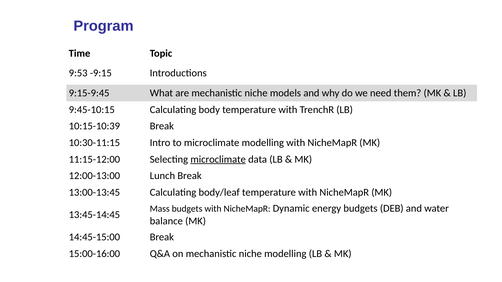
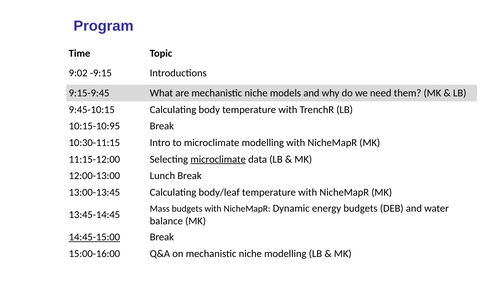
9:53: 9:53 -> 9:02
10:15-10:39: 10:15-10:39 -> 10:15-10:95
14:45-15:00 underline: none -> present
